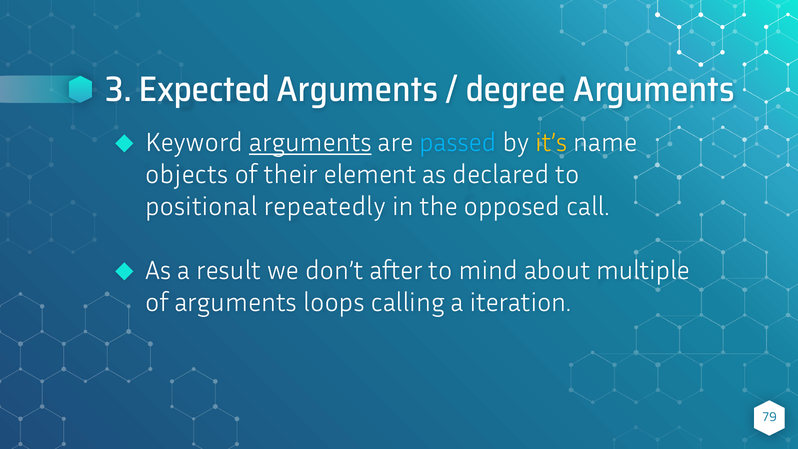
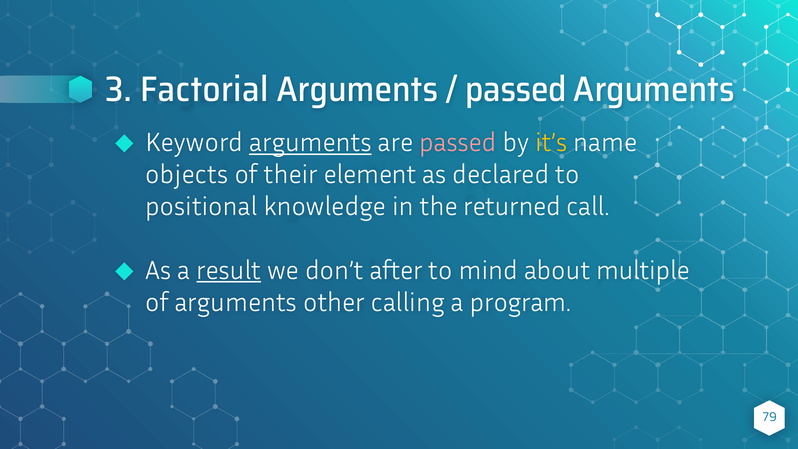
Expected: Expected -> Factorial
degree at (516, 90): degree -> passed
passed at (458, 143) colour: light blue -> pink
repeatedly: repeatedly -> knowledge
opposed: opposed -> returned
result underline: none -> present
loops: loops -> other
iteration: iteration -> program
